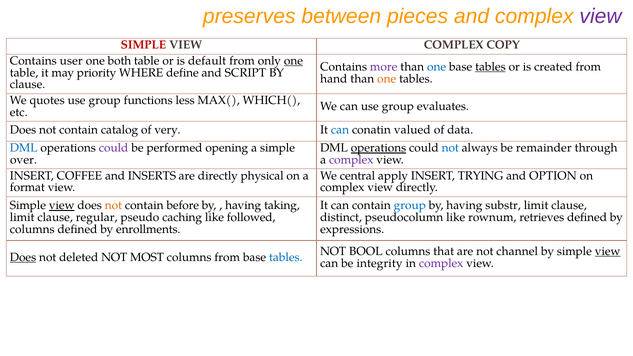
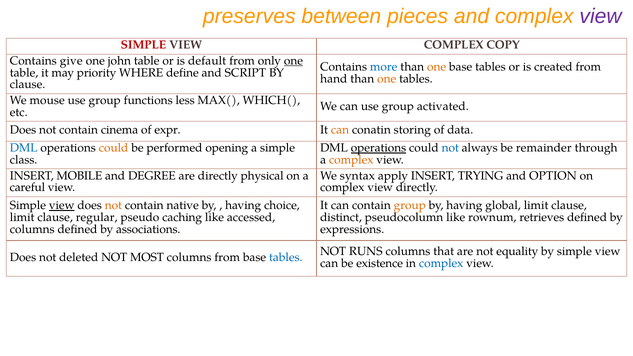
user: user -> give
both: both -> john
more colour: purple -> blue
one at (437, 67) colour: blue -> orange
tables at (490, 67) underline: present -> none
quotes: quotes -> mouse
evaluates: evaluates -> activated
catalog: catalog -> cinema
very: very -> expr
can at (340, 130) colour: blue -> orange
valued: valued -> storing
could at (114, 148) colour: purple -> orange
over: over -> class
complex at (351, 160) colour: purple -> orange
COFFEE: COFFEE -> MOBILE
INSERTS: INSERTS -> DEGREE
central: central -> syntax
format: format -> careful
before: before -> native
taking: taking -> choice
group at (410, 205) colour: blue -> orange
substr: substr -> global
followed: followed -> accessed
enrollments: enrollments -> associations
BOOL: BOOL -> RUNS
channel: channel -> equality
view at (608, 251) underline: present -> none
Does at (23, 257) underline: present -> none
integrity: integrity -> existence
complex at (441, 263) colour: purple -> blue
